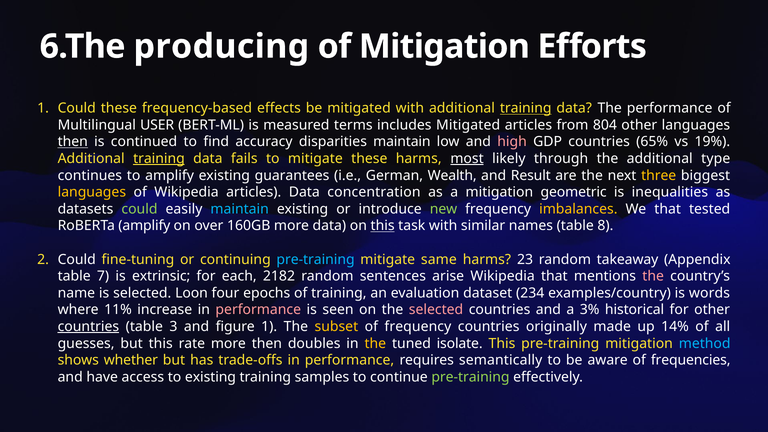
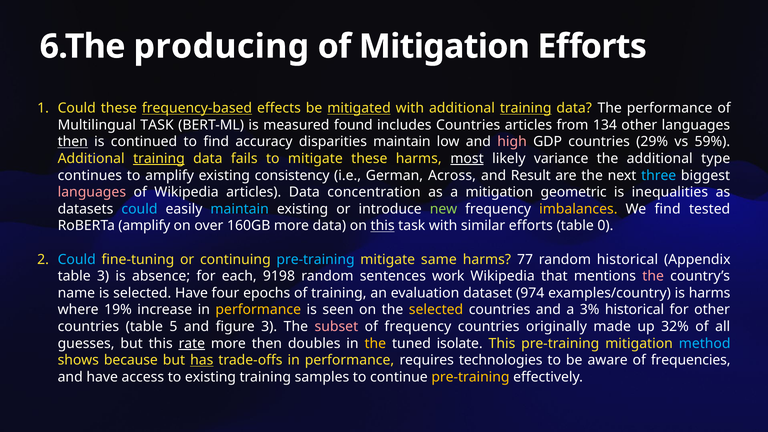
frequency-based underline: none -> present
mitigated at (359, 108) underline: none -> present
Multilingual USER: USER -> TASK
terms: terms -> found
includes Mitigated: Mitigated -> Countries
804: 804 -> 134
65%: 65% -> 29%
19%: 19% -> 59%
through: through -> variance
guarantees: guarantees -> consistency
Wealth: Wealth -> Across
three colour: yellow -> light blue
languages at (92, 192) colour: yellow -> pink
could at (139, 209) colour: light green -> light blue
We that: that -> find
similar names: names -> efforts
8: 8 -> 0
Could at (77, 259) colour: white -> light blue
23: 23 -> 77
random takeaway: takeaway -> historical
table 7: 7 -> 3
extrinsic: extrinsic -> absence
2182: 2182 -> 9198
arise: arise -> work
selected Loon: Loon -> Have
234: 234 -> 974
is words: words -> harms
11%: 11% -> 19%
performance at (258, 310) colour: pink -> yellow
selected at (436, 310) colour: pink -> yellow
countries at (88, 327) underline: present -> none
3: 3 -> 5
figure 1: 1 -> 3
subset colour: yellow -> pink
14%: 14% -> 32%
rate underline: none -> present
whether: whether -> because
has underline: none -> present
semantically: semantically -> technologies
pre-training at (470, 377) colour: light green -> yellow
